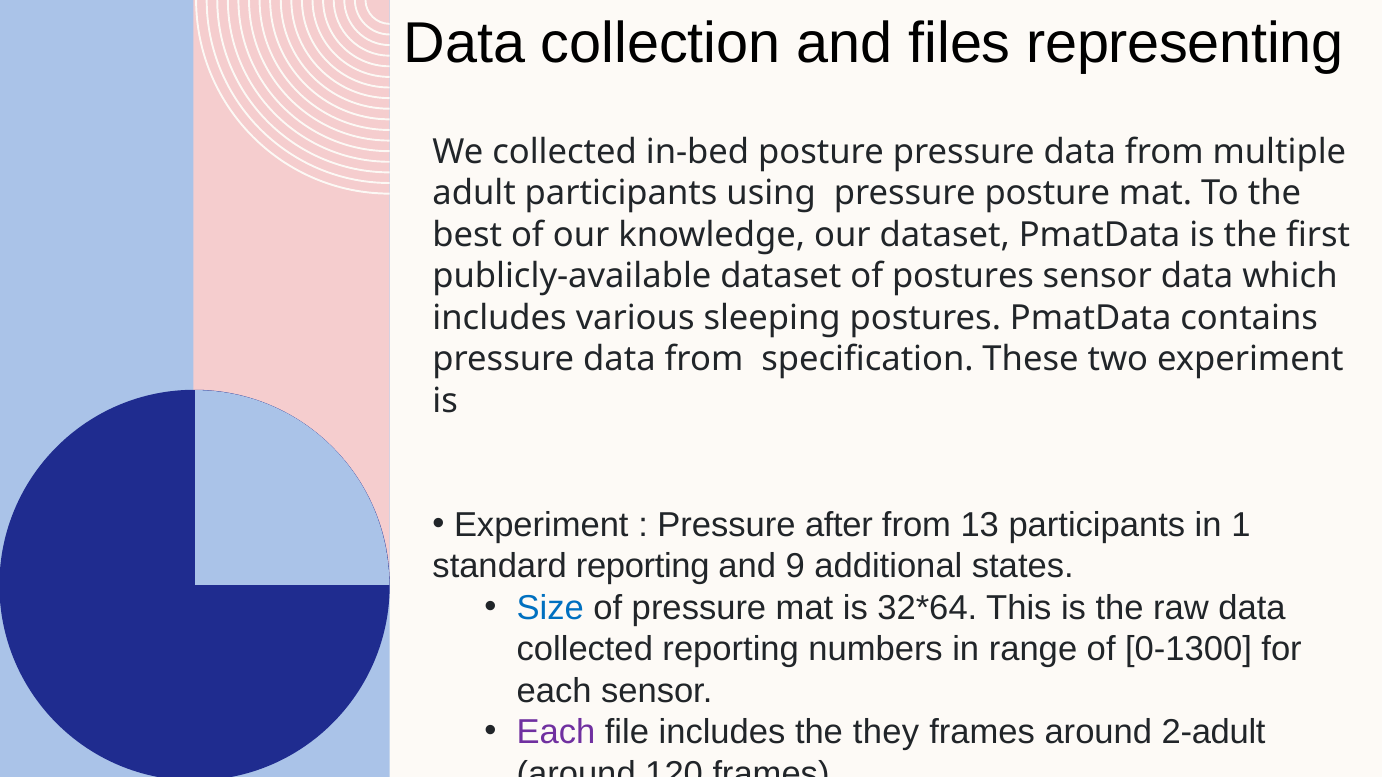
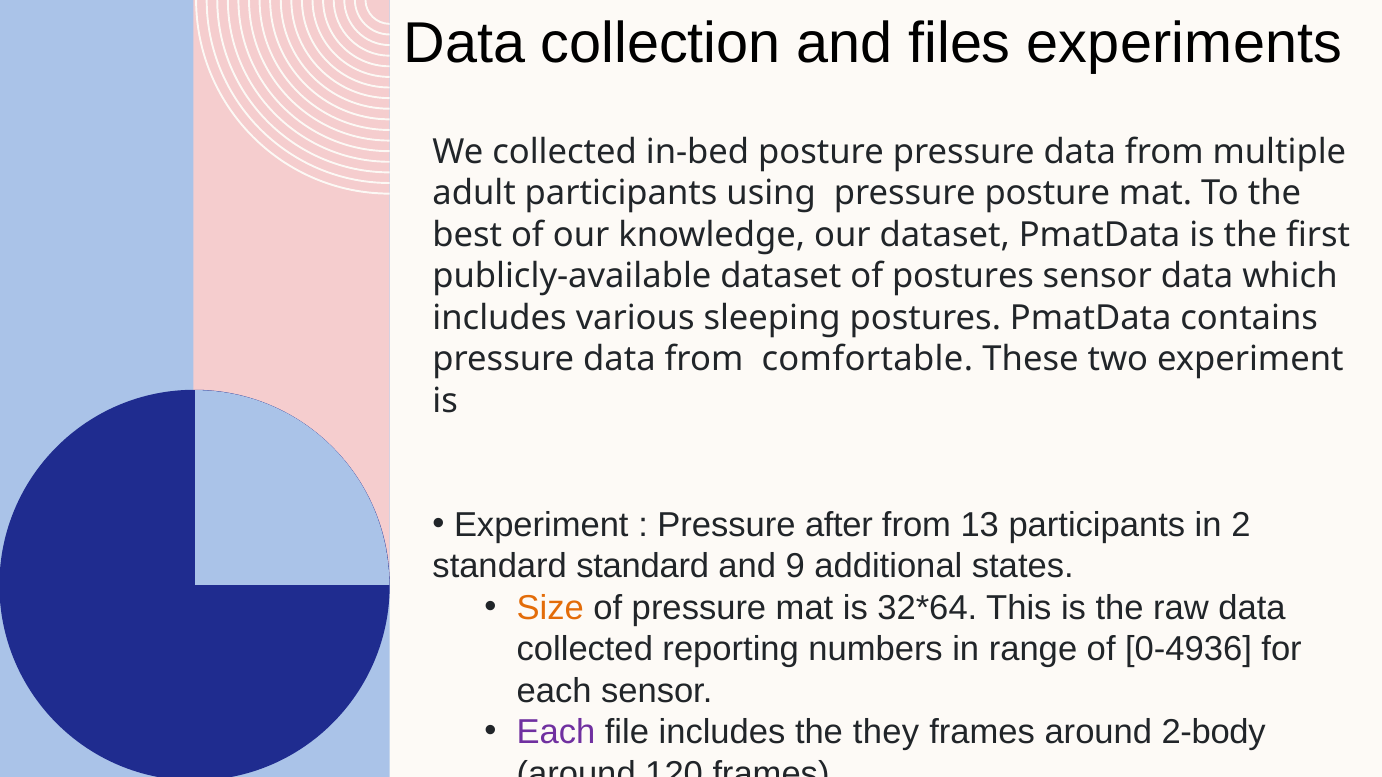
representing: representing -> experiments
specification: specification -> comfortable
1: 1 -> 2
standard reporting: reporting -> standard
Size colour: blue -> orange
0-1300: 0-1300 -> 0-4936
2-adult: 2-adult -> 2-body
